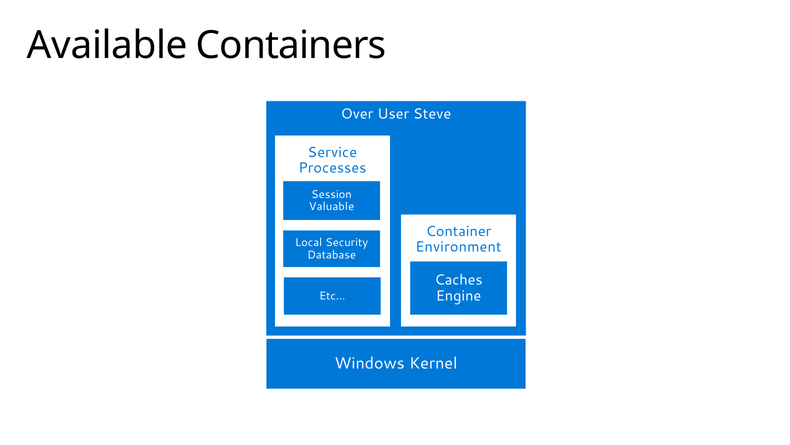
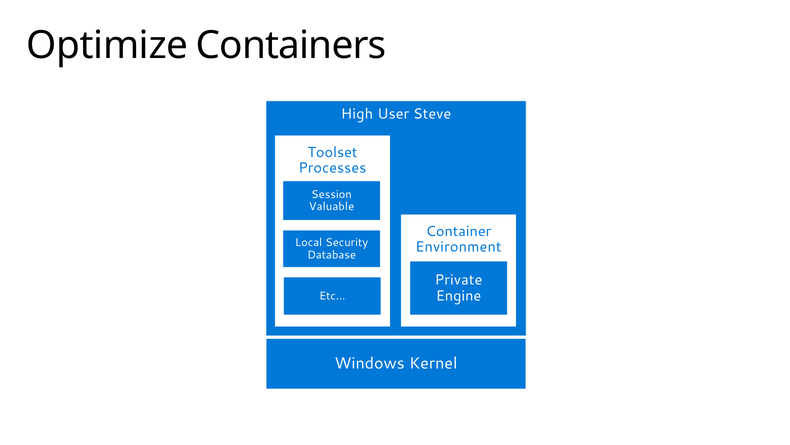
Available: Available -> Optimize
Over: Over -> High
Service: Service -> Toolset
Caches: Caches -> Private
